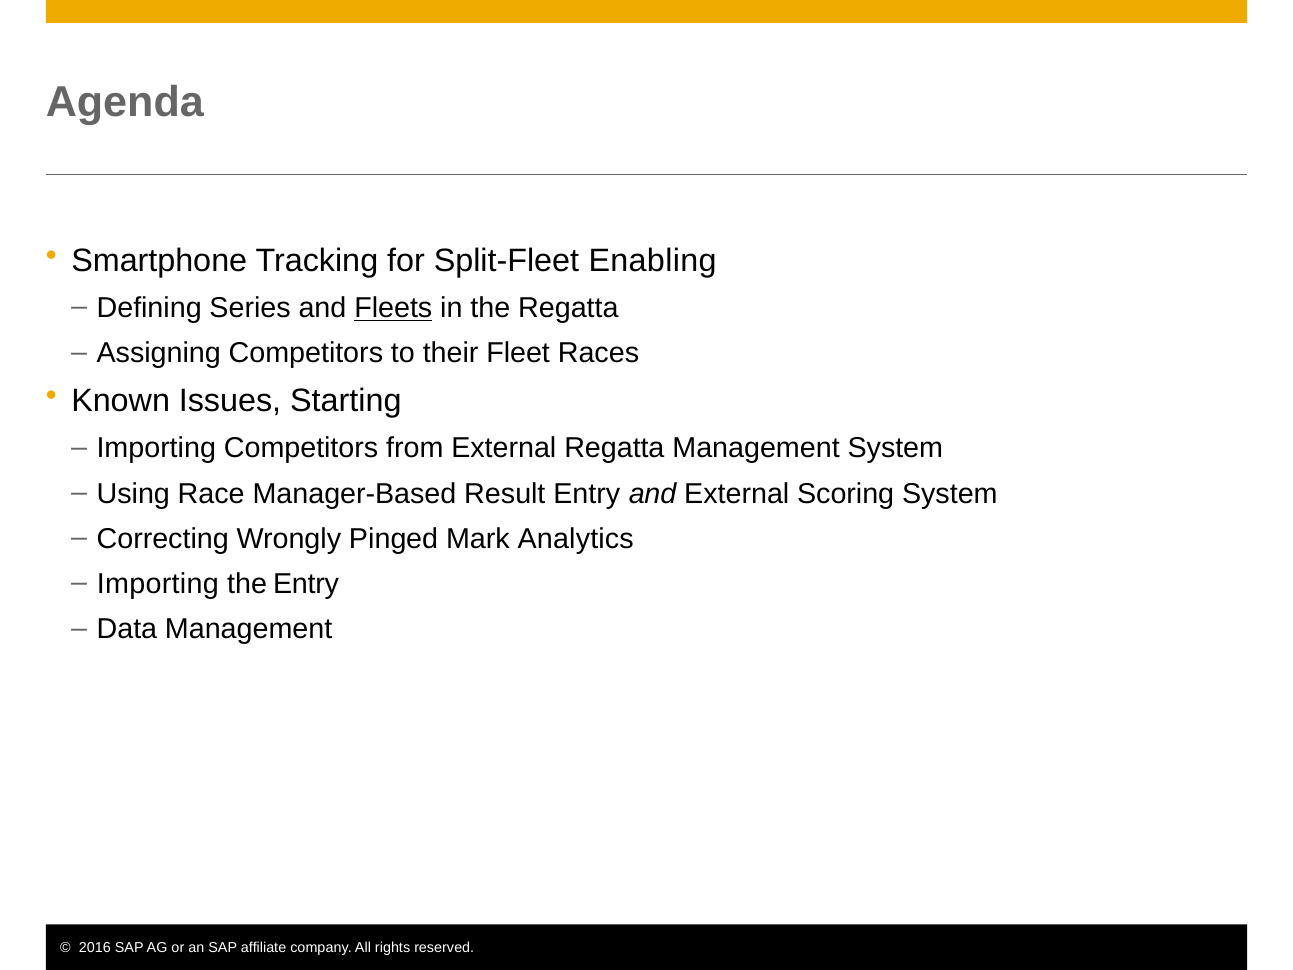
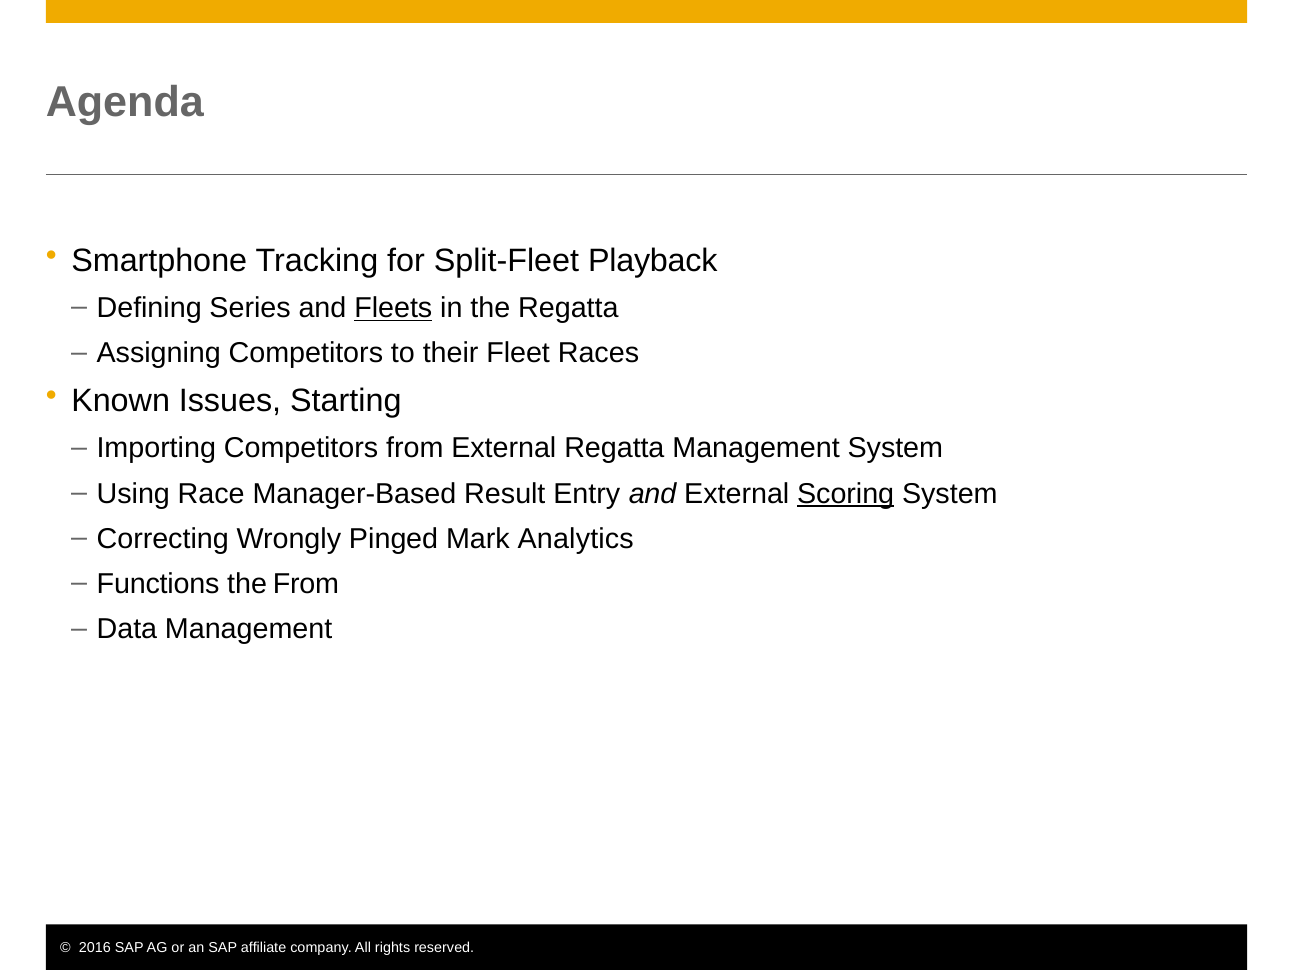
Enabling: Enabling -> Playback
Scoring underline: none -> present
Importing at (158, 584): Importing -> Functions
the Entry: Entry -> From
